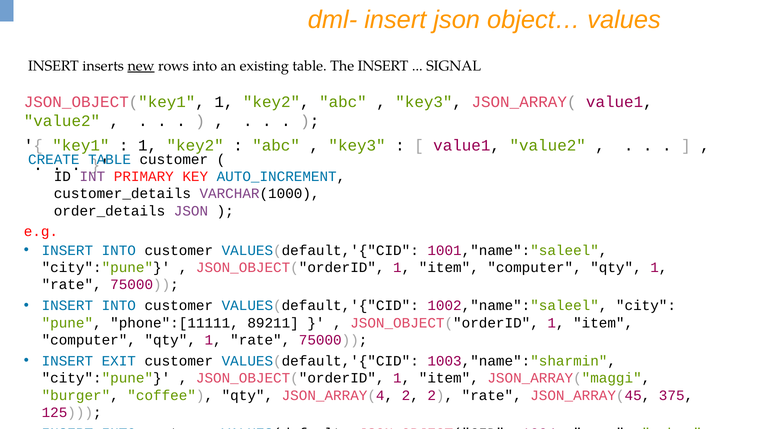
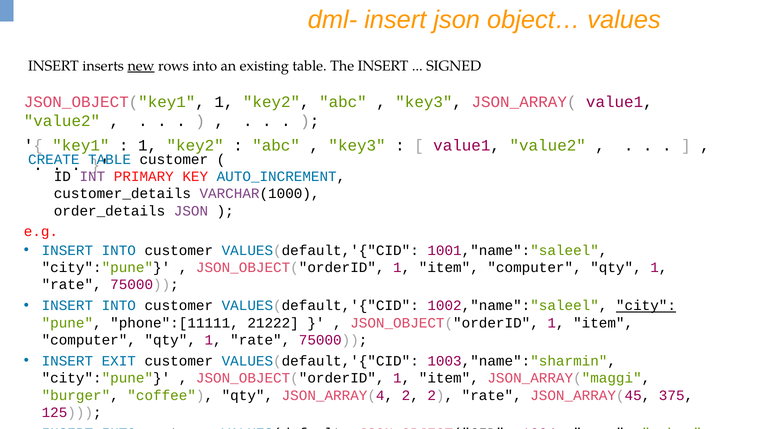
SIGNAL: SIGNAL -> SIGNED
city underline: none -> present
89211: 89211 -> 21222
